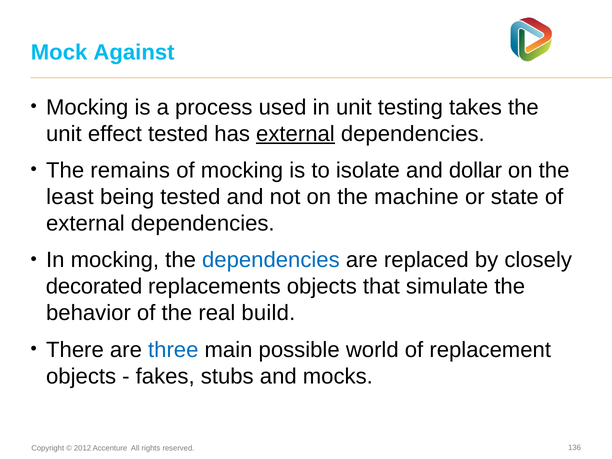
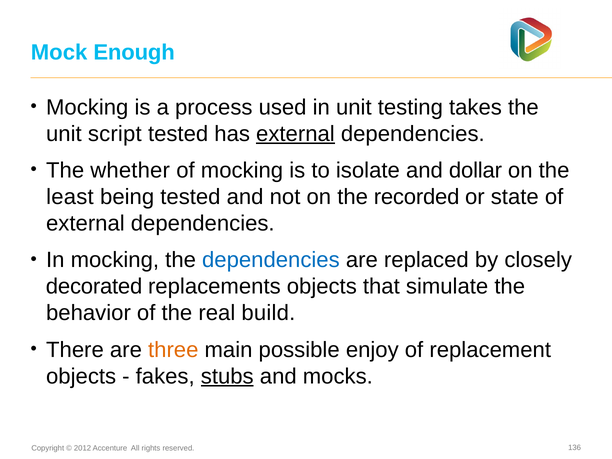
Against: Against -> Enough
effect: effect -> script
remains: remains -> whether
machine: machine -> recorded
three colour: blue -> orange
world: world -> enjoy
stubs underline: none -> present
